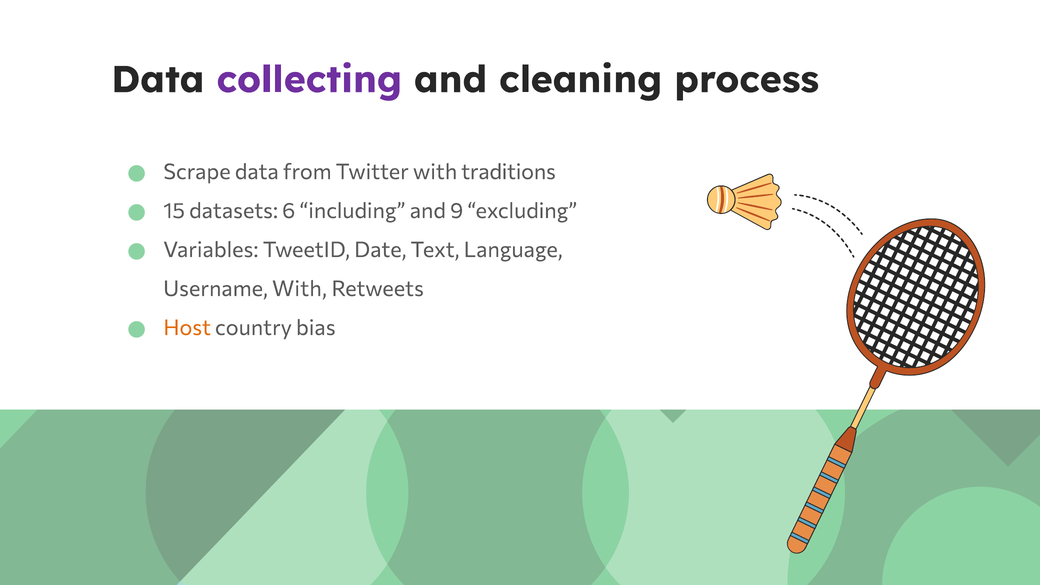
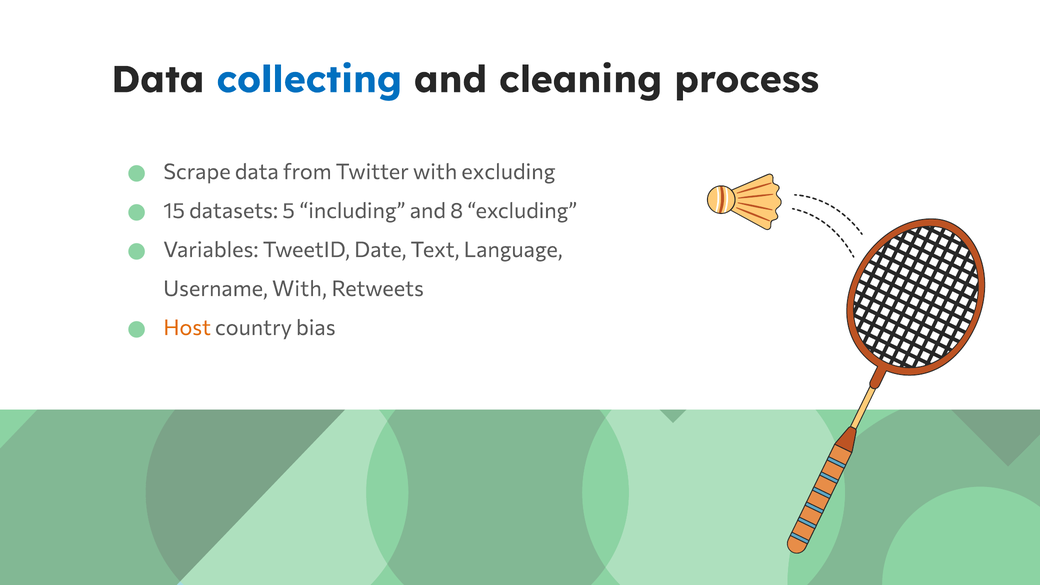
collecting colour: purple -> blue
with traditions: traditions -> excluding
6: 6 -> 5
9: 9 -> 8
